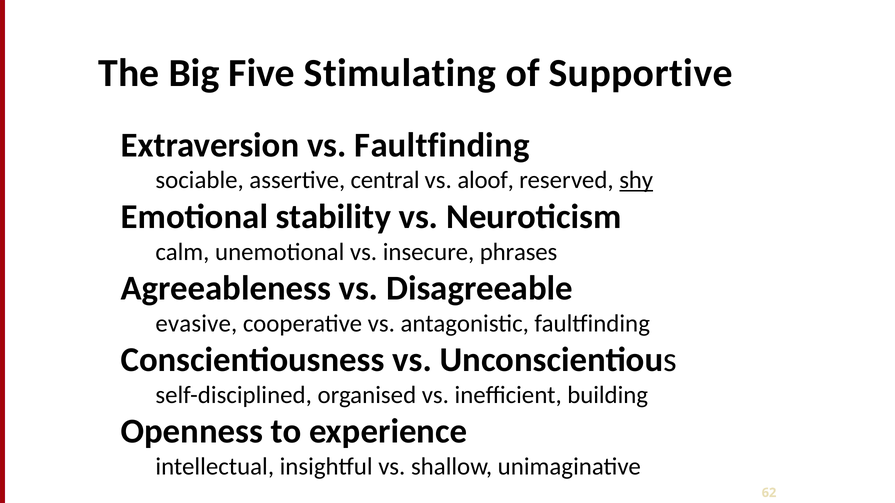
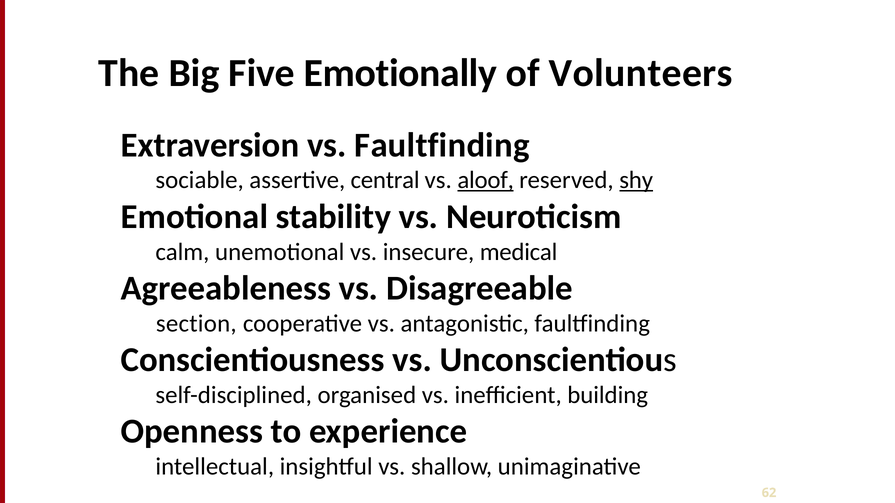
Stimulating: Stimulating -> Emotionally
Supportive: Supportive -> Volunteers
aloof underline: none -> present
phrases: phrases -> medical
evasive: evasive -> section
